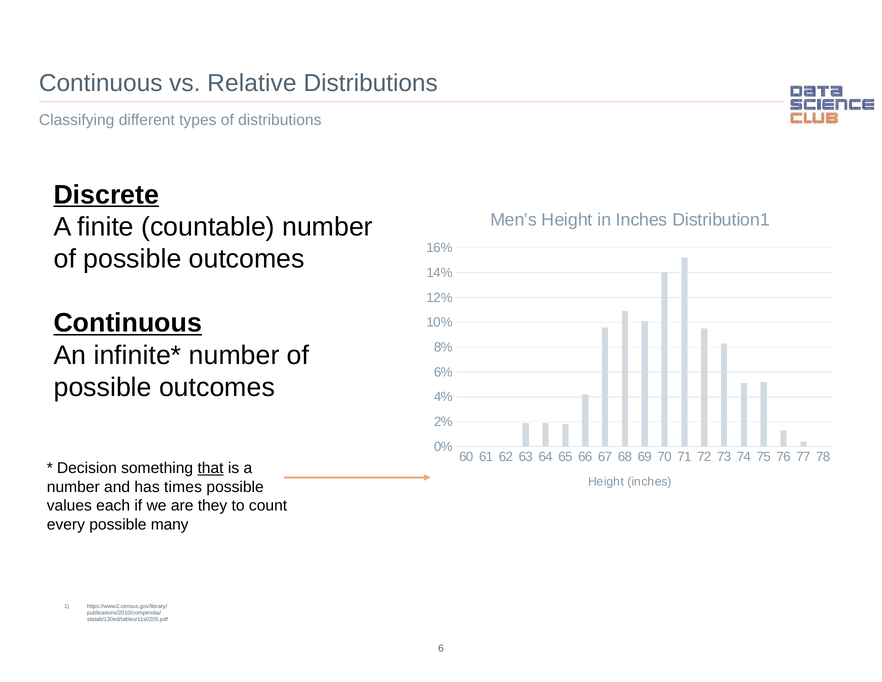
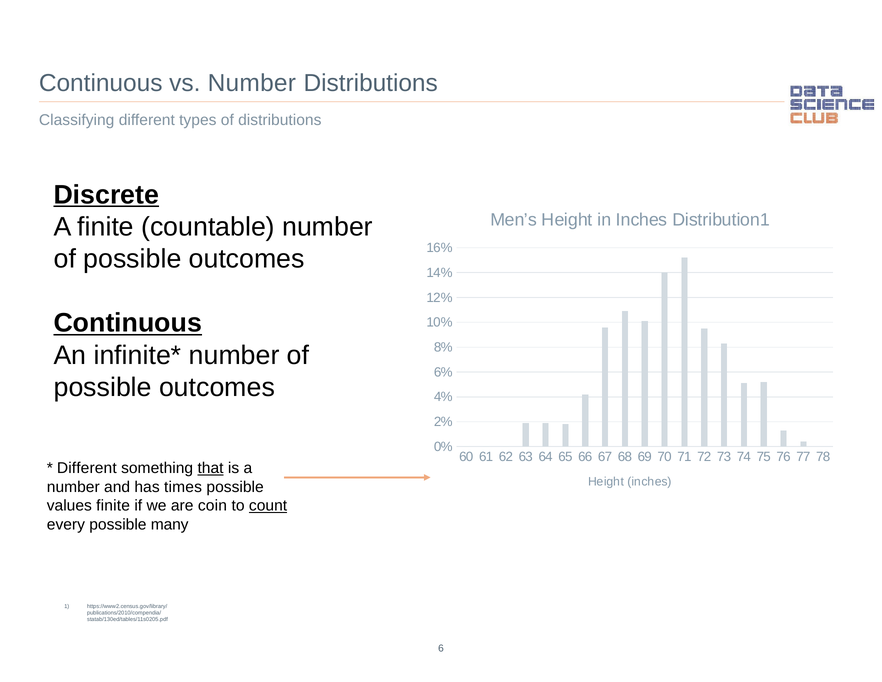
vs Relative: Relative -> Number
Decision at (87, 468): Decision -> Different
values each: each -> finite
they: they -> coin
count underline: none -> present
